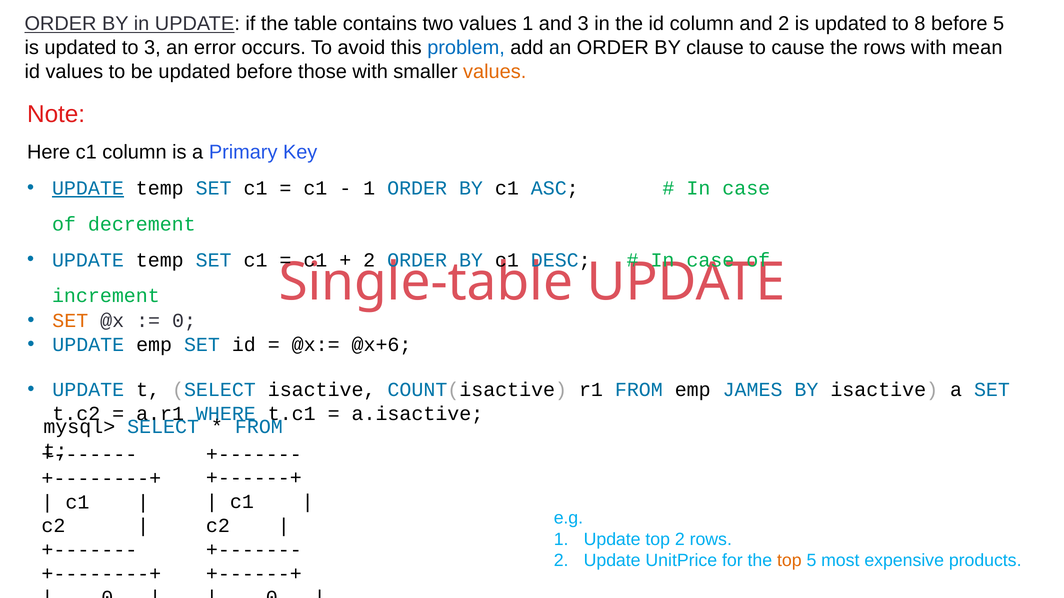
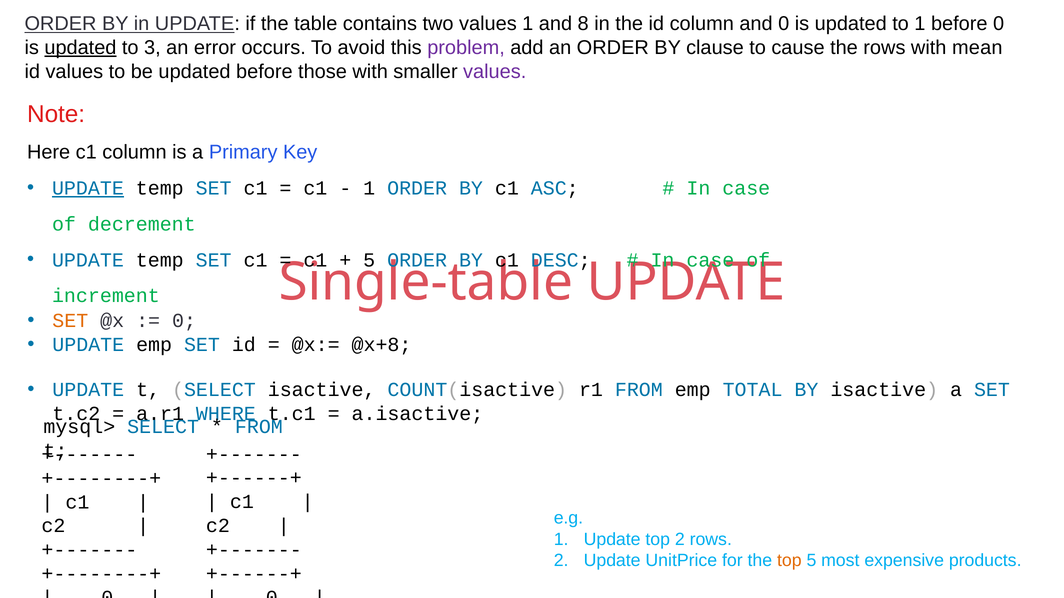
and 3: 3 -> 8
and 2: 2 -> 0
to 8: 8 -> 1
before 5: 5 -> 0
updated at (80, 48) underline: none -> present
problem colour: blue -> purple
values at (495, 72) colour: orange -> purple
2 at (369, 260): 2 -> 5
@x+6: @x+6 -> @x+8
JAMES: JAMES -> TOTAL
